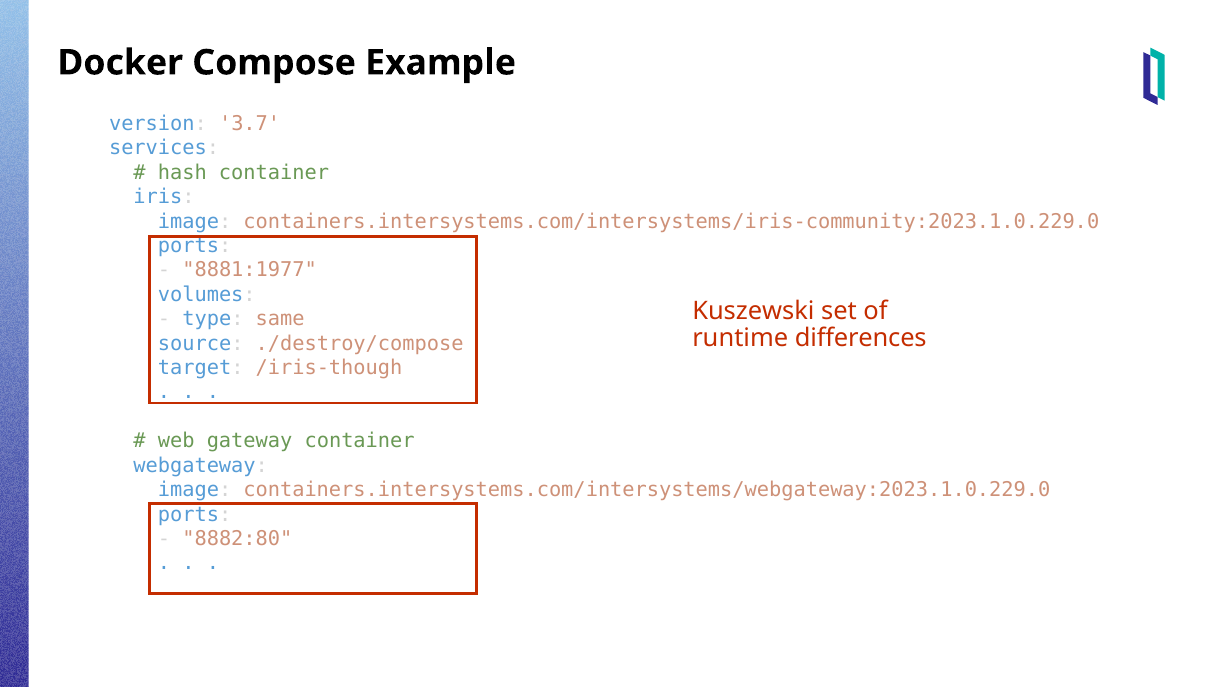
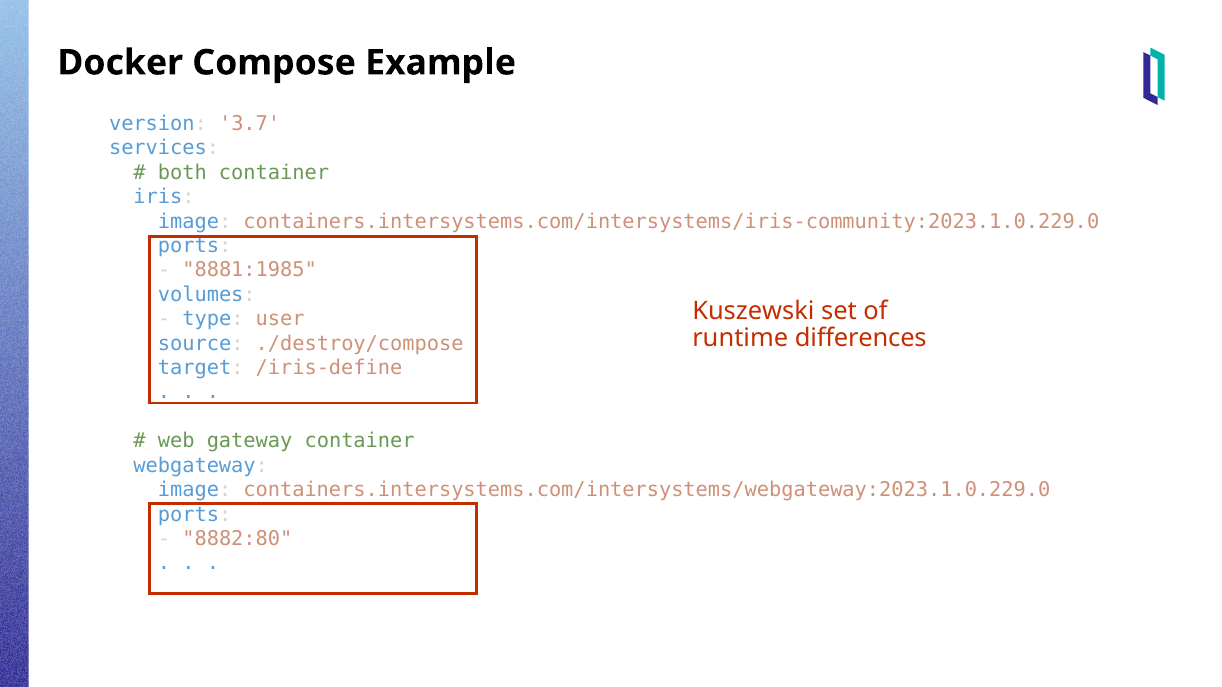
hash: hash -> both
8881:1977: 8881:1977 -> 8881:1985
same: same -> user
/iris-though: /iris-though -> /iris-define
